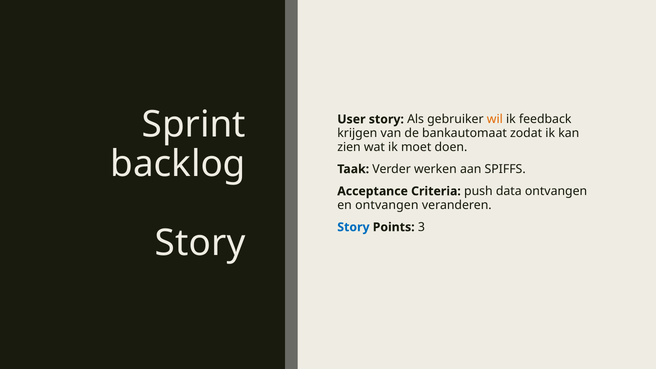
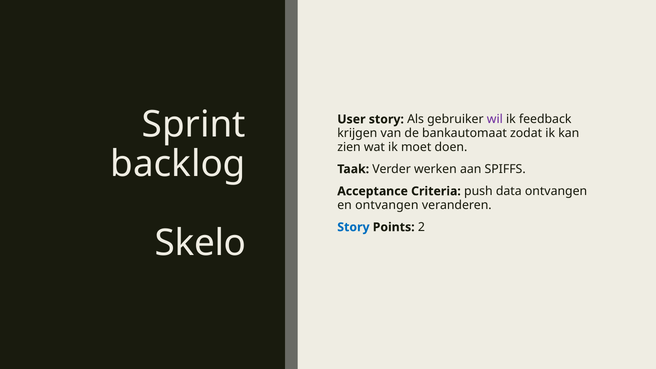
wil colour: orange -> purple
3: 3 -> 2
Story at (200, 243): Story -> Skelo
